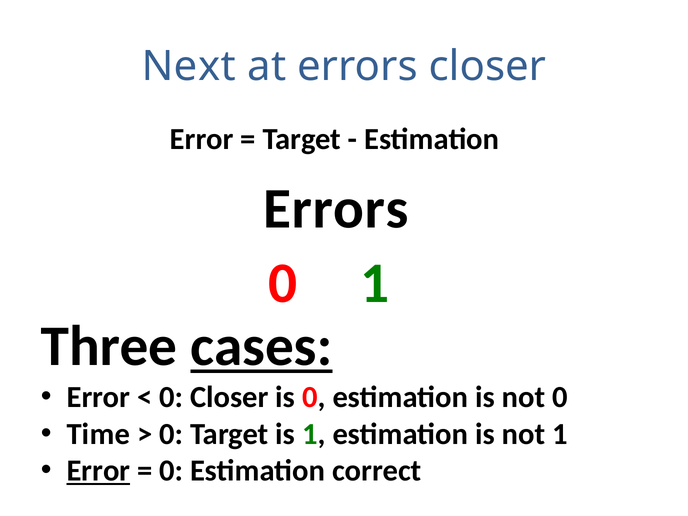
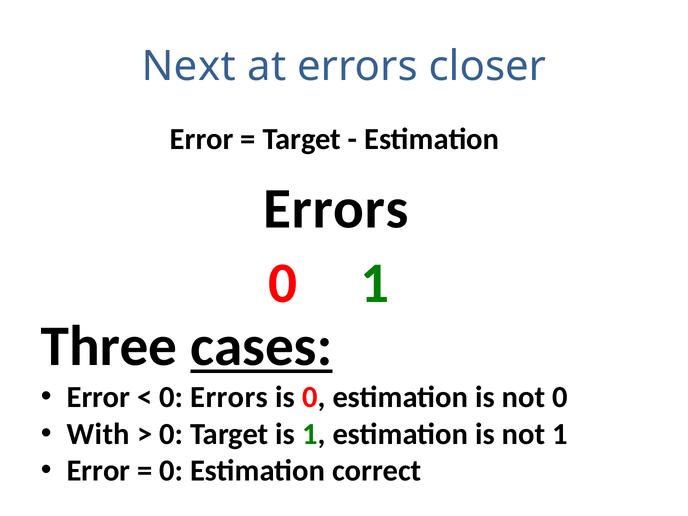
0 Closer: Closer -> Errors
Time: Time -> With
Error at (98, 471) underline: present -> none
